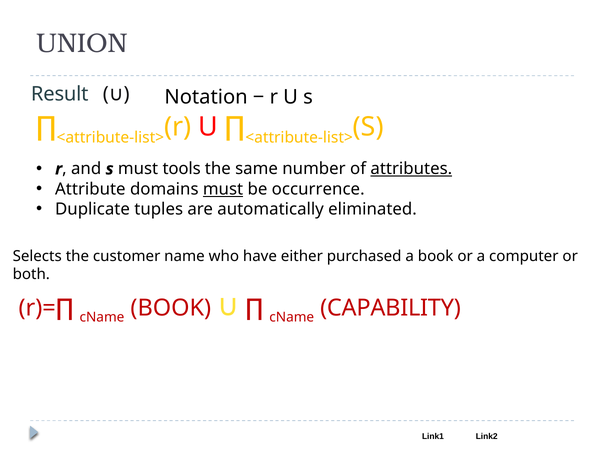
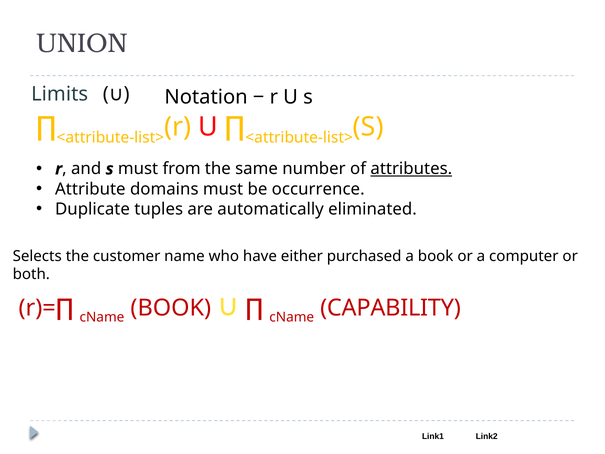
Result: Result -> Limits
tools: tools -> from
must at (223, 189) underline: present -> none
